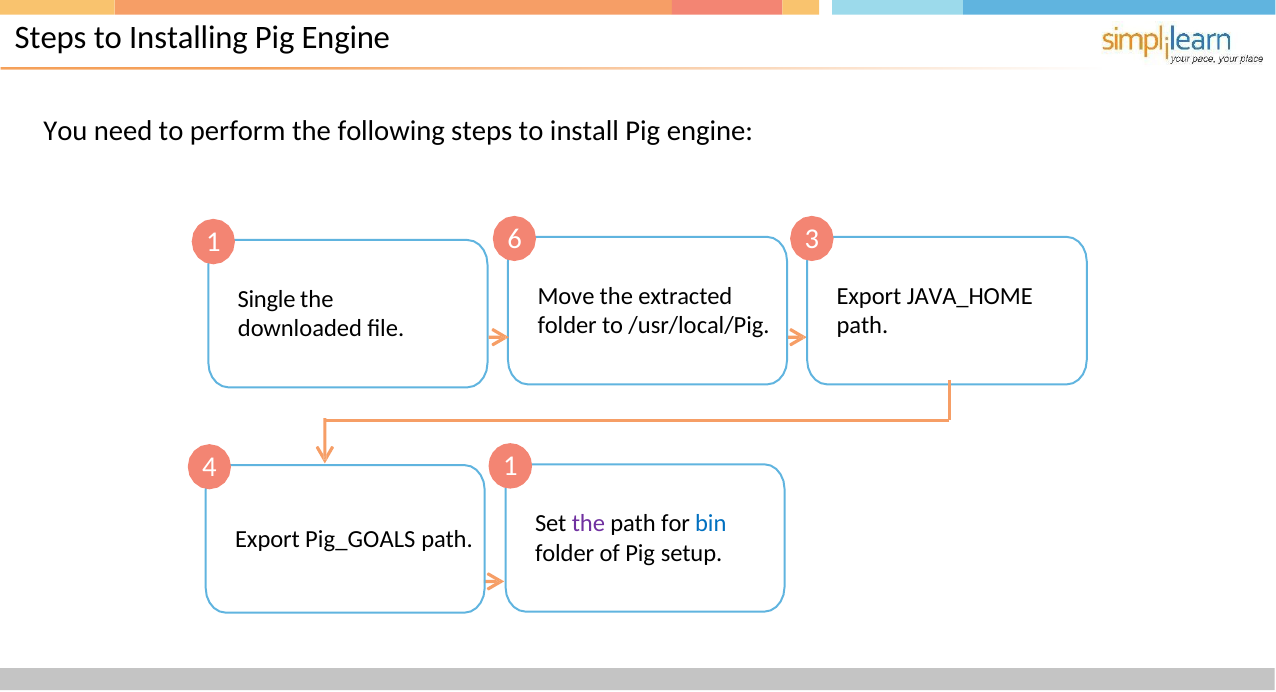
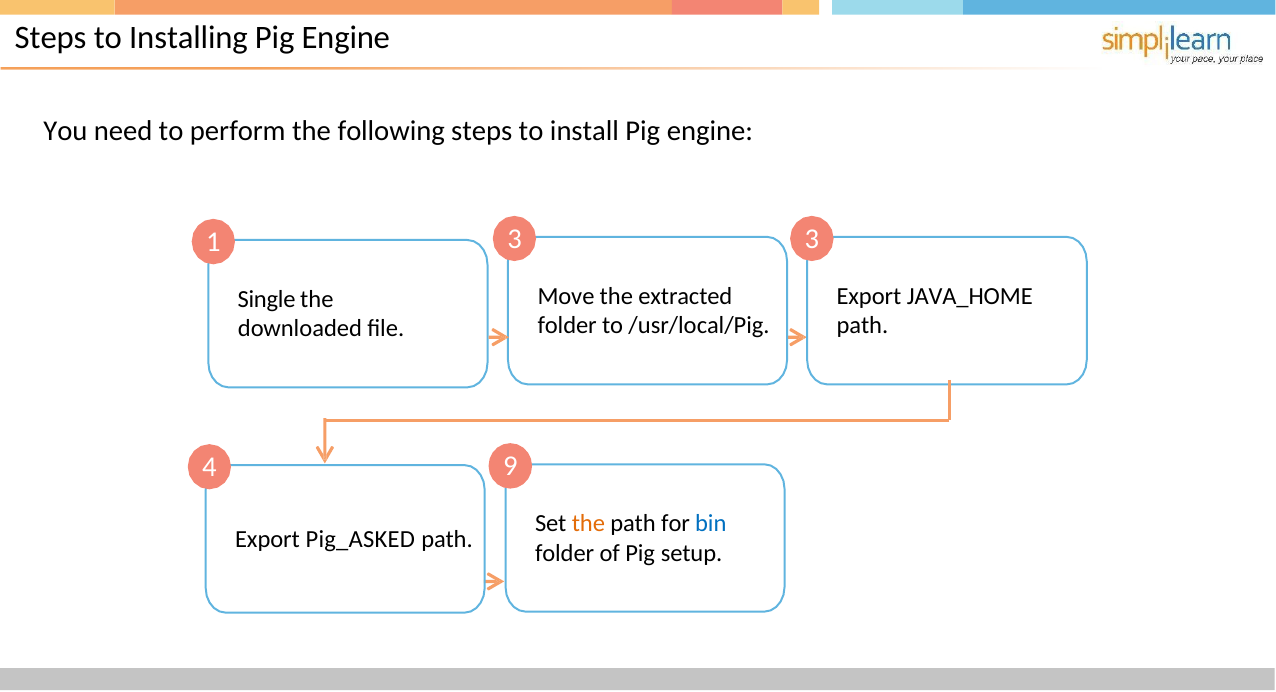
1 6: 6 -> 3
4 1: 1 -> 9
the at (588, 524) colour: purple -> orange
Pig_GOALS: Pig_GOALS -> Pig_ASKED
